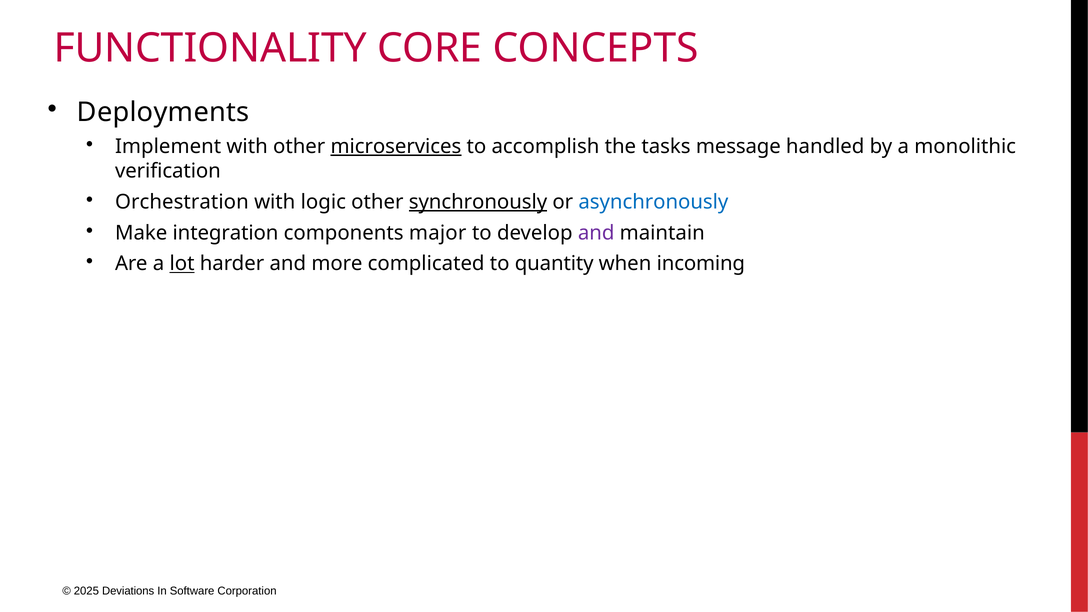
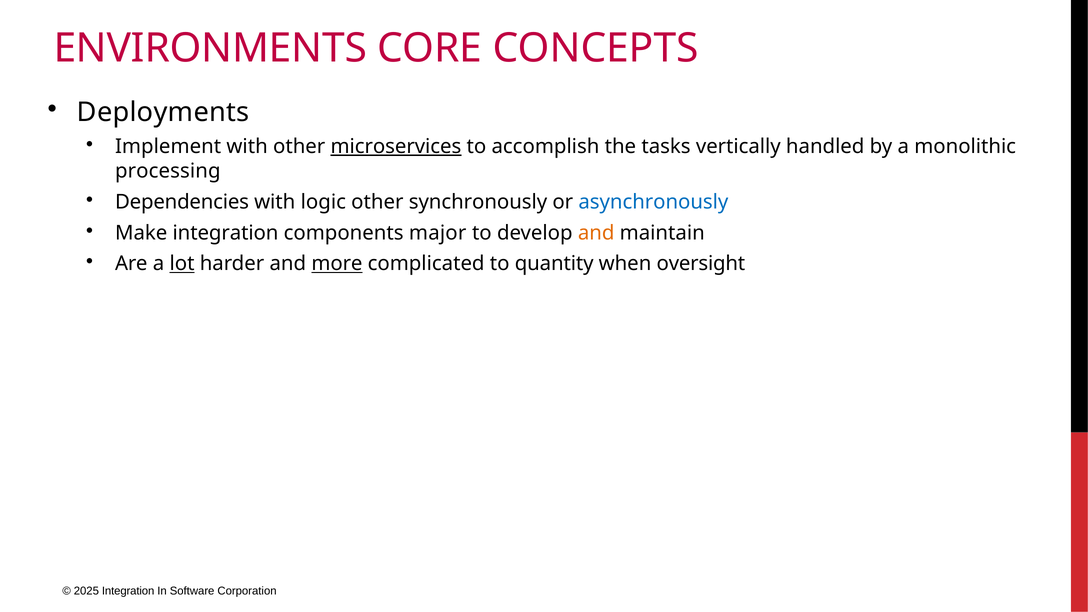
FUNCTIONALITY: FUNCTIONALITY -> ENVIRONMENTS
message: message -> vertically
verification: verification -> processing
Orchestration: Orchestration -> Dependencies
synchronously underline: present -> none
and at (596, 233) colour: purple -> orange
more underline: none -> present
incoming: incoming -> oversight
2025 Deviations: Deviations -> Integration
